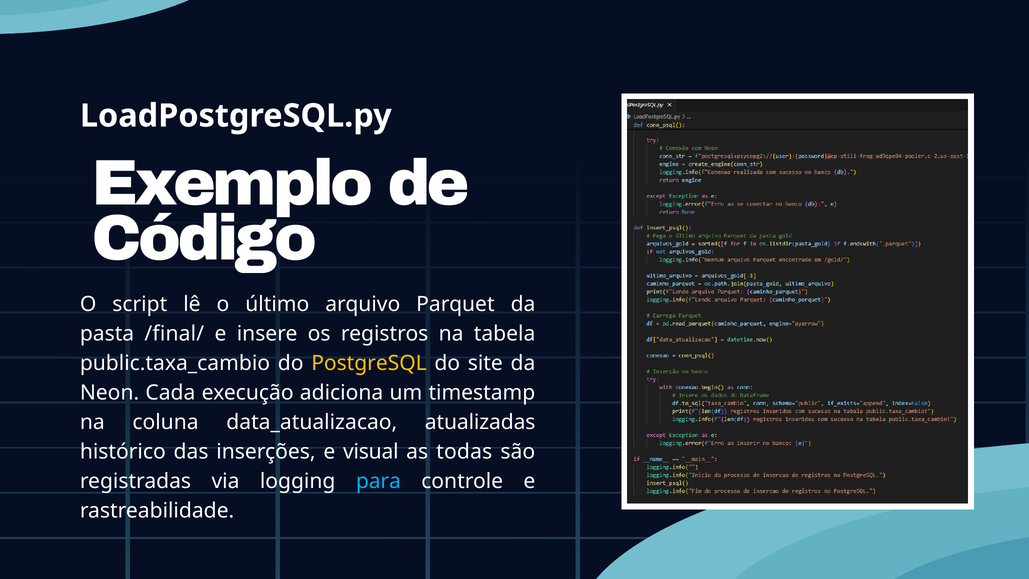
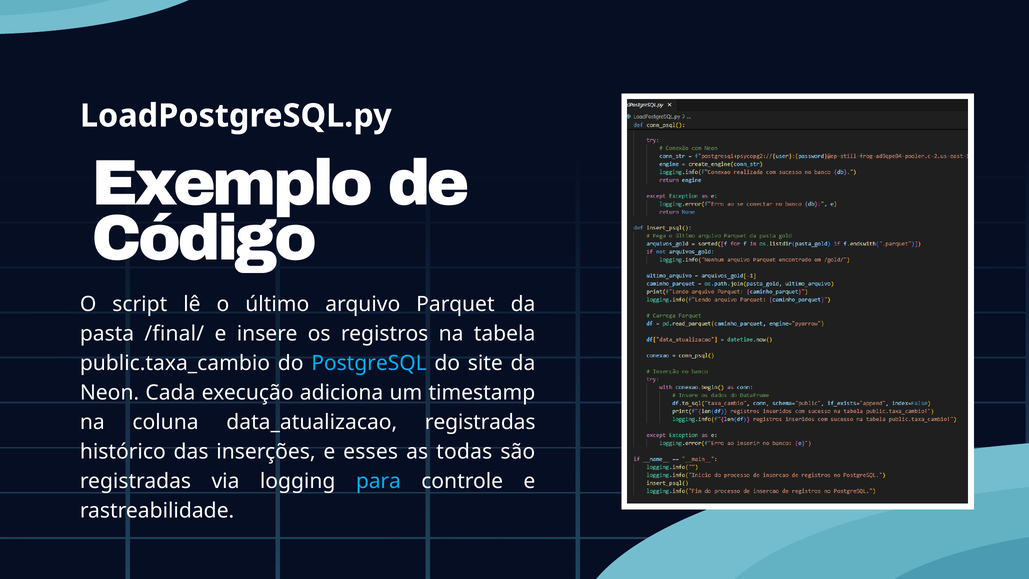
PostgreSQL colour: yellow -> light blue
data_atualizacao atualizadas: atualizadas -> registradas
visual: visual -> esses
